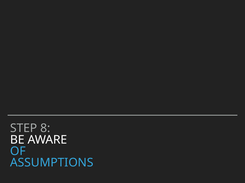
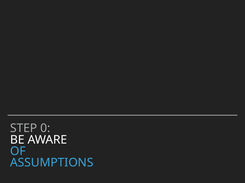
8: 8 -> 0
